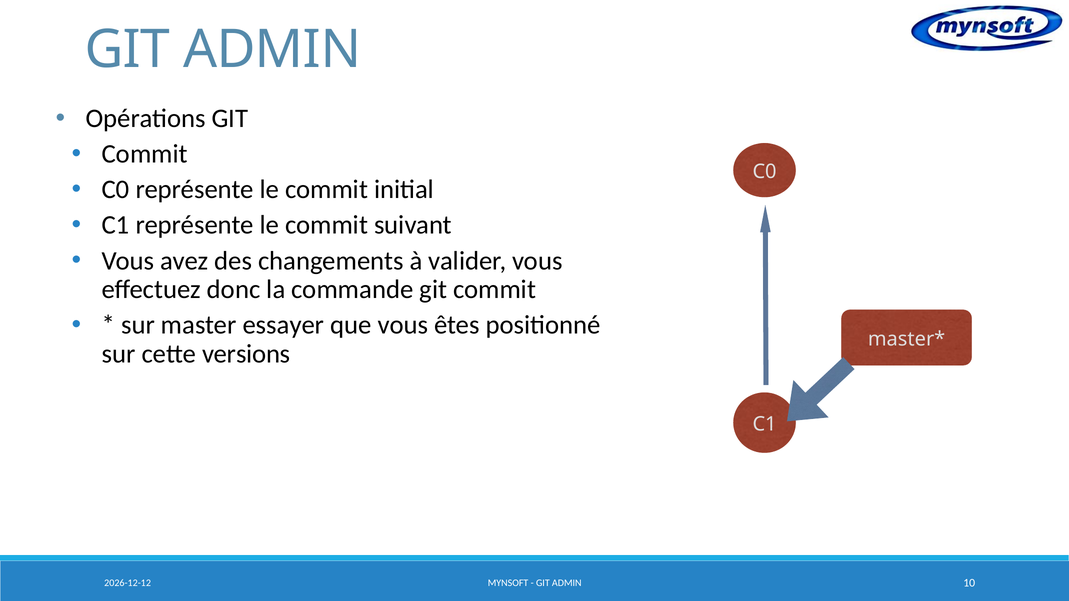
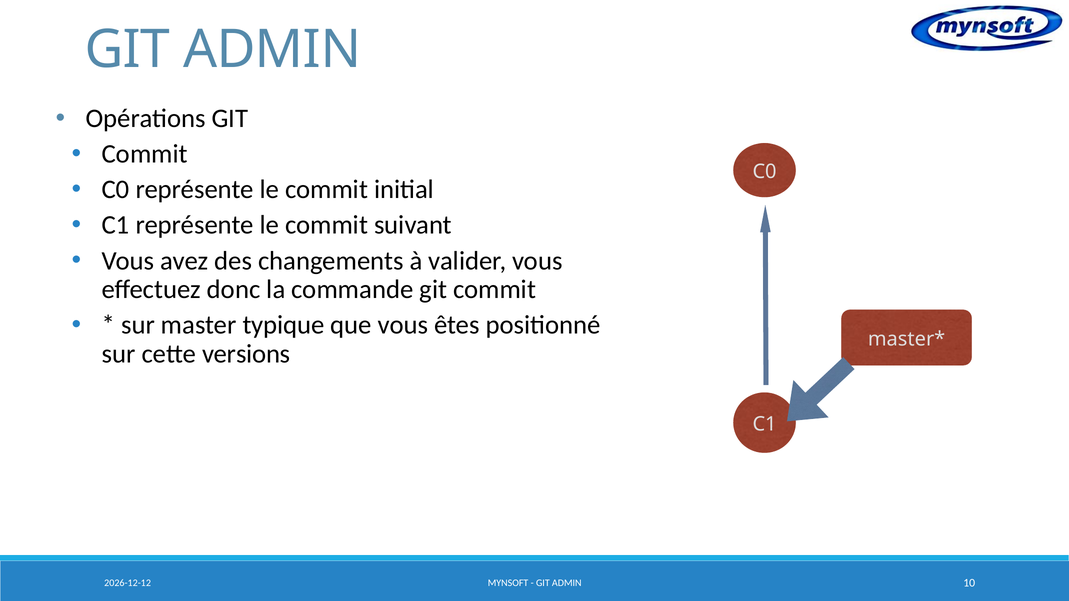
essayer: essayer -> typique
